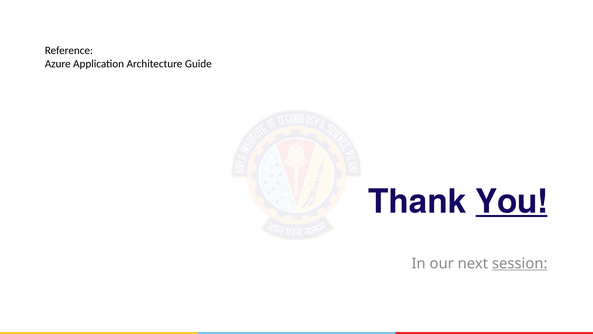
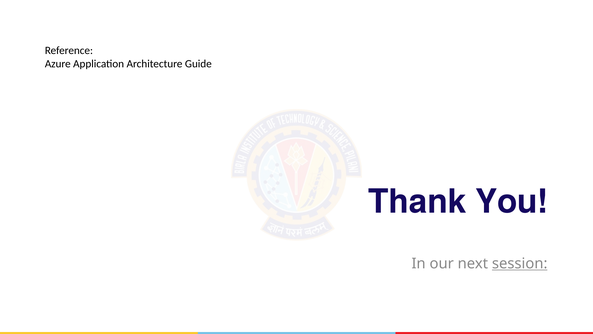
You underline: present -> none
